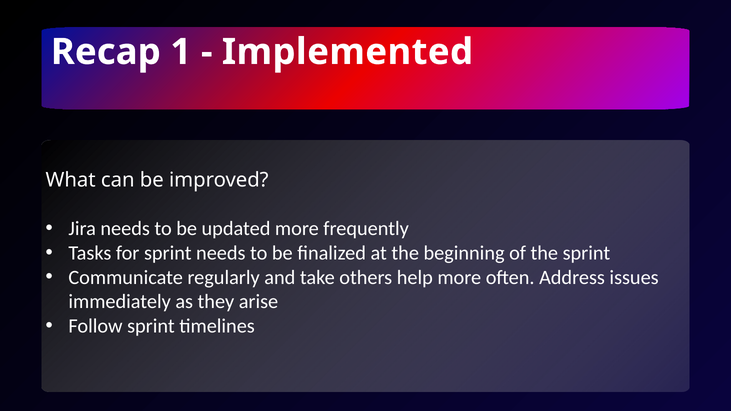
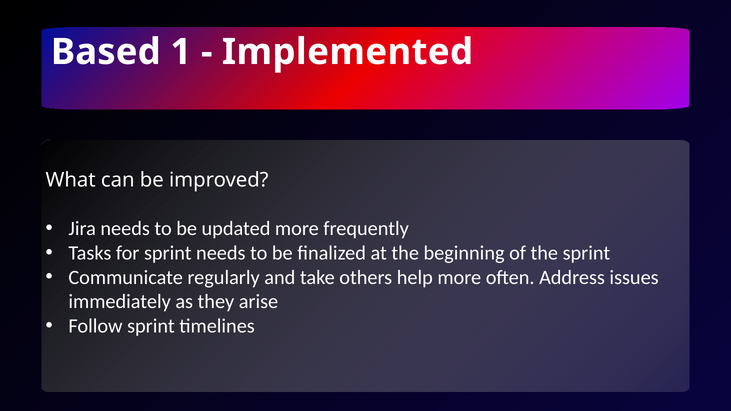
Recap: Recap -> Based
